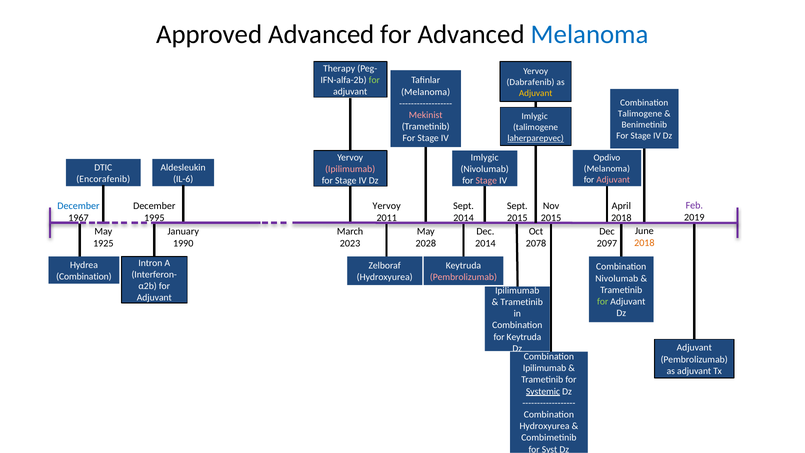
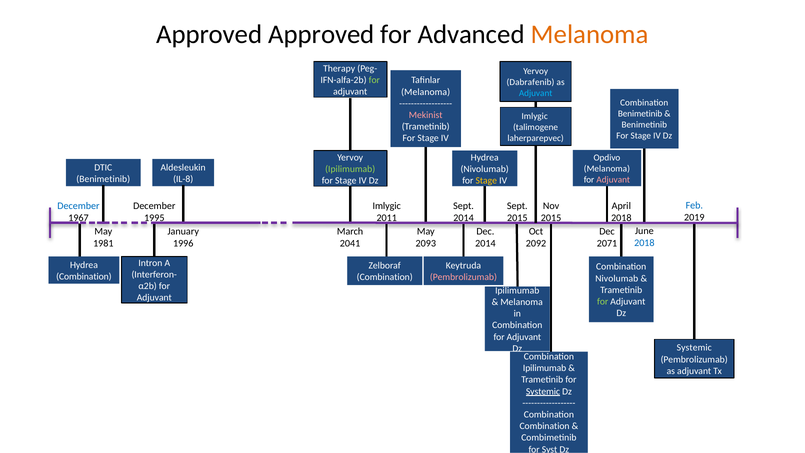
Approved Advanced: Advanced -> Approved
Melanoma at (590, 34) colour: blue -> orange
Adjuvant at (536, 93) colour: yellow -> light blue
Talimogene at (640, 114): Talimogene -> Benimetinib
laherparepvec underline: present -> none
Imlygic at (485, 157): Imlygic -> Hydrea
Ipilimumab at (350, 169) colour: pink -> light green
Encorafenib at (103, 179): Encorafenib -> Benimetinib
IL-6: IL-6 -> IL-8
Stage at (486, 181) colour: pink -> yellow
Feb colour: purple -> blue
Yervoy at (387, 206): Yervoy -> Imlygic
2018 at (644, 243) colour: orange -> blue
1925: 1925 -> 1981
1990: 1990 -> 1996
2023: 2023 -> 2041
2028: 2028 -> 2093
2078: 2078 -> 2092
2097: 2097 -> 2071
Hydroxyurea at (385, 277): Hydroxyurea -> Combination
Trametinib at (522, 302): Trametinib -> Melanoma
Keytruda at (524, 337): Keytruda -> Adjuvant
Adjuvant at (694, 348): Adjuvant -> Systemic
Hydroxyurea at (545, 426): Hydroxyurea -> Combination
